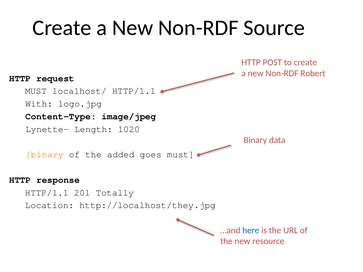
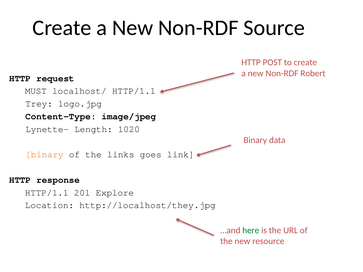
With: With -> Trey
added: added -> links
goes must: must -> link
Totally: Totally -> Explore
here colour: blue -> green
